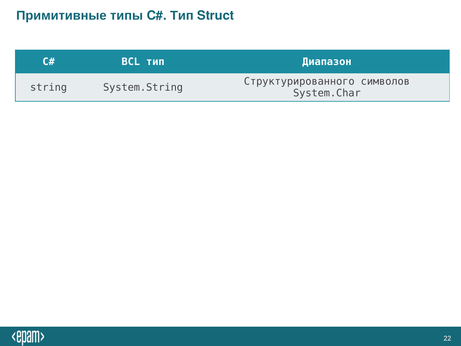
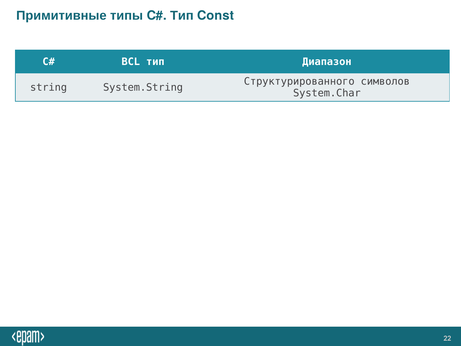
Struct: Struct -> Const
